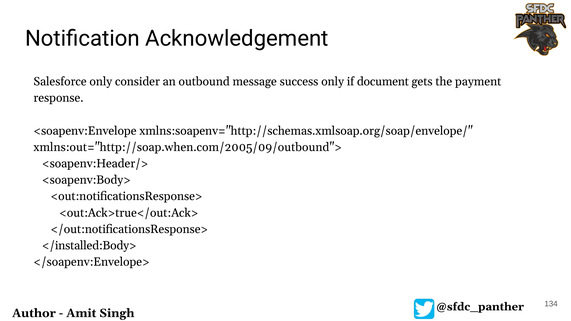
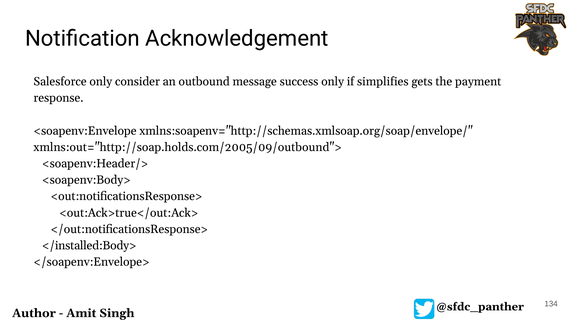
document: document -> simplifies
xmlns:out="http://soap.when.com/2005/09/outbound">: xmlns:out="http://soap.when.com/2005/09/outbound"> -> xmlns:out="http://soap.holds.com/2005/09/outbound">
